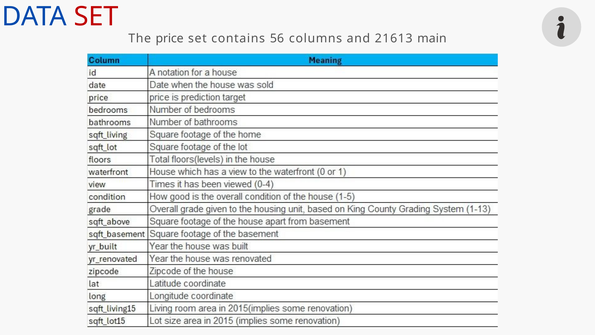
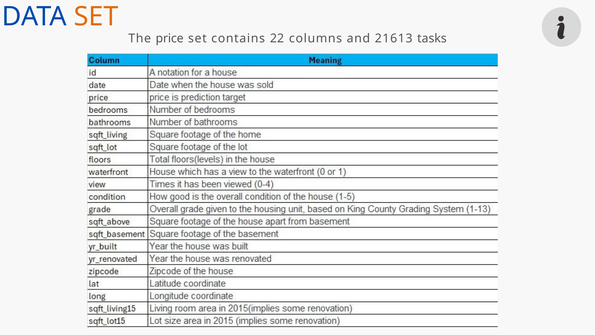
SET at (96, 17) colour: red -> orange
56: 56 -> 22
main: main -> tasks
